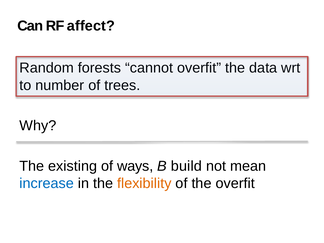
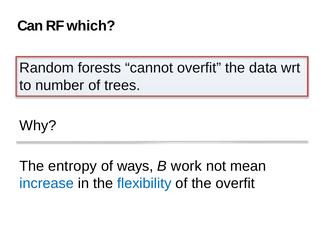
affect: affect -> which
existing: existing -> entropy
build: build -> work
flexibility colour: orange -> blue
